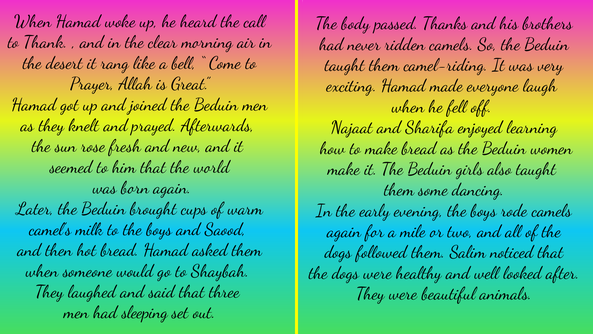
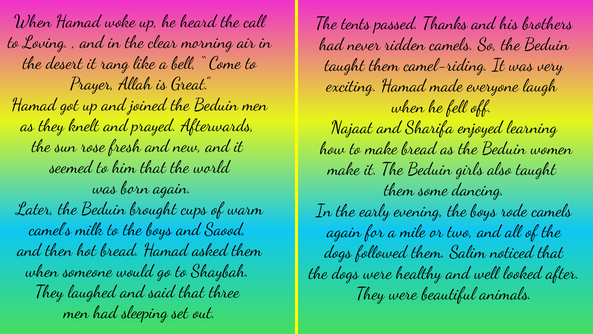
body: body -> tents
Thank: Thank -> Loving
